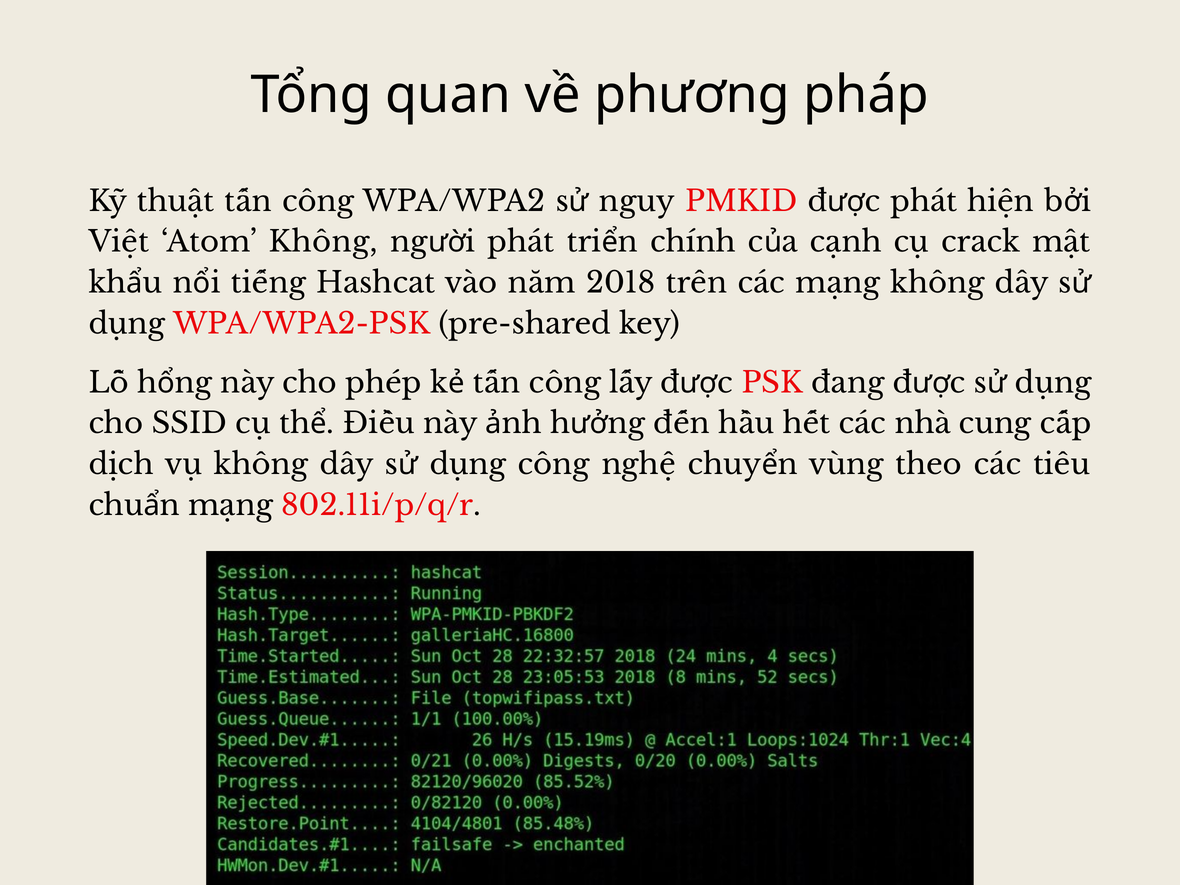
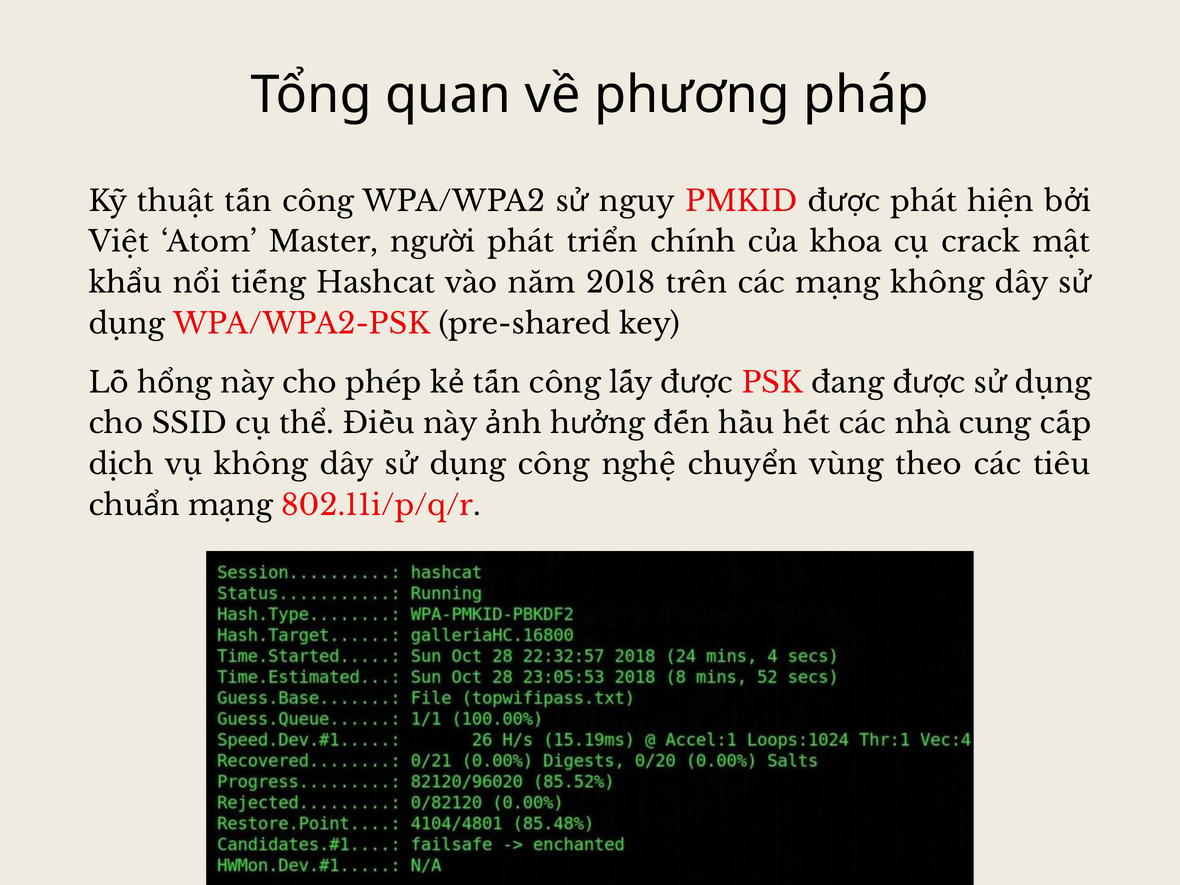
Atom Không: Không -> Master
cạnh: cạnh -> khoa
